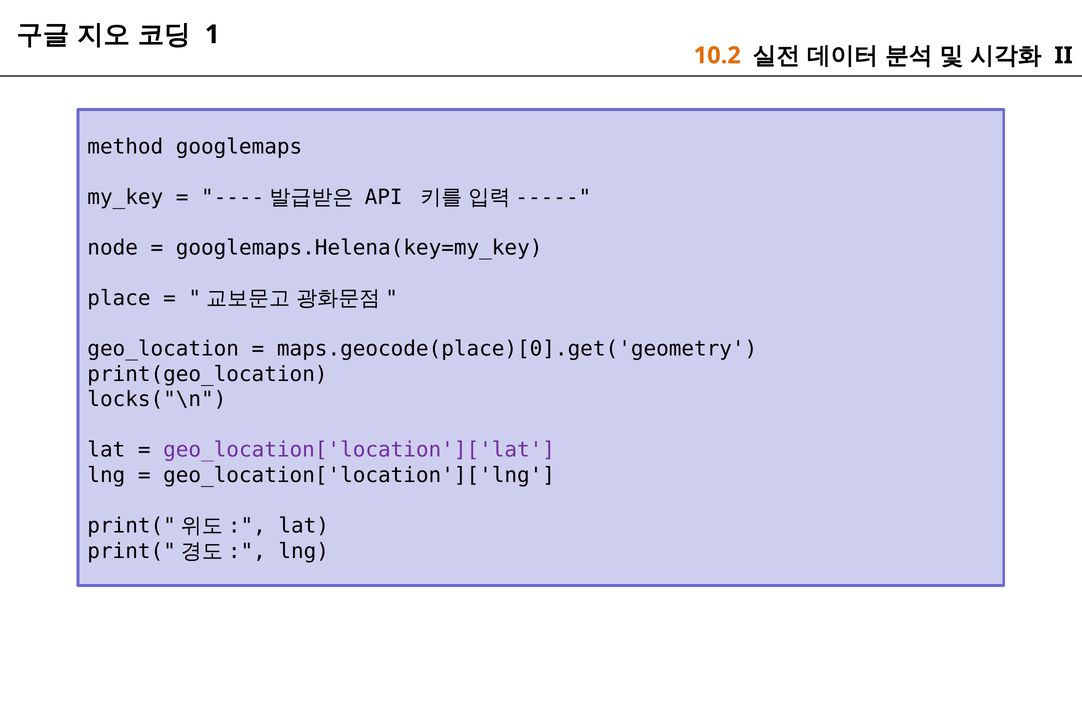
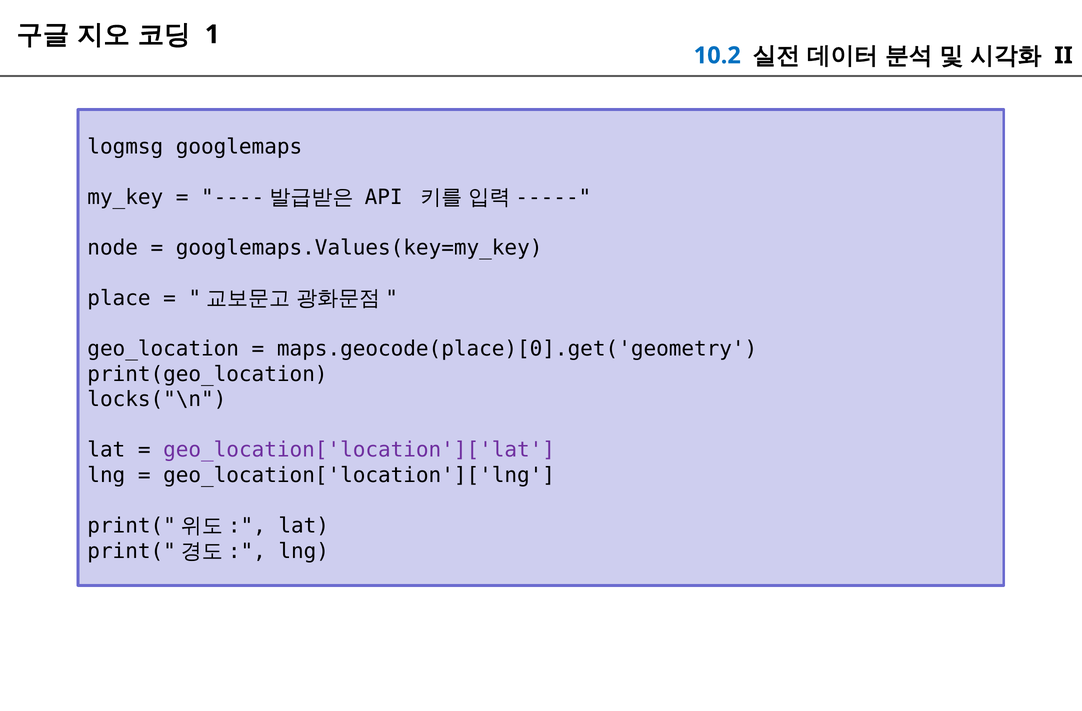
10.2 colour: orange -> blue
method: method -> logmsg
googlemaps.Helena(key=my_key: googlemaps.Helena(key=my_key -> googlemaps.Values(key=my_key
